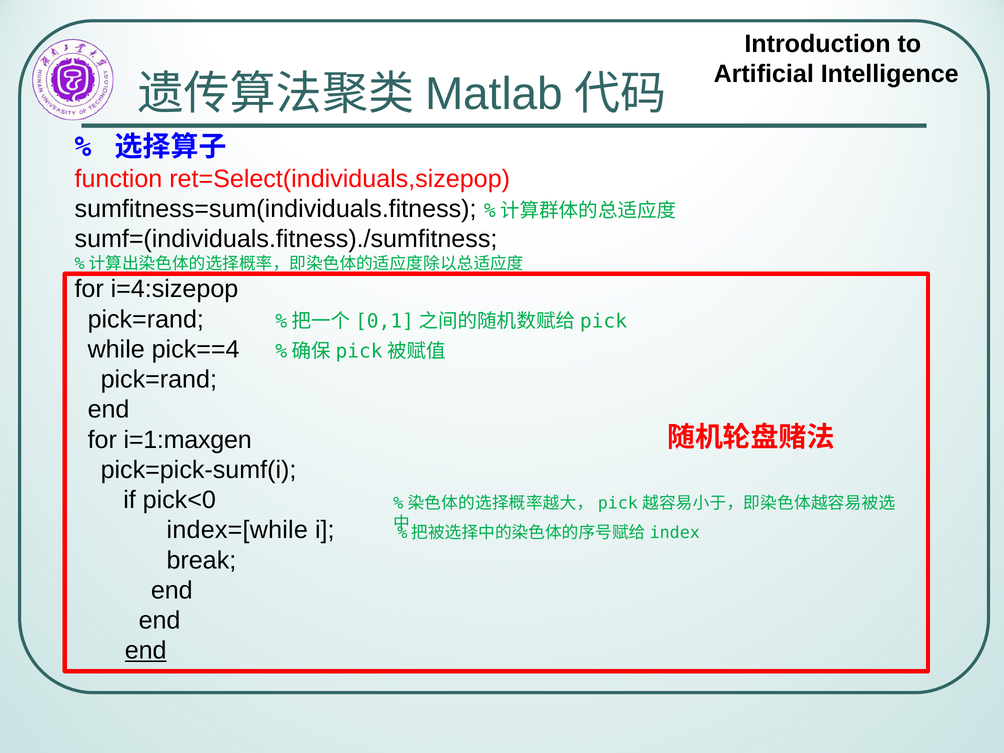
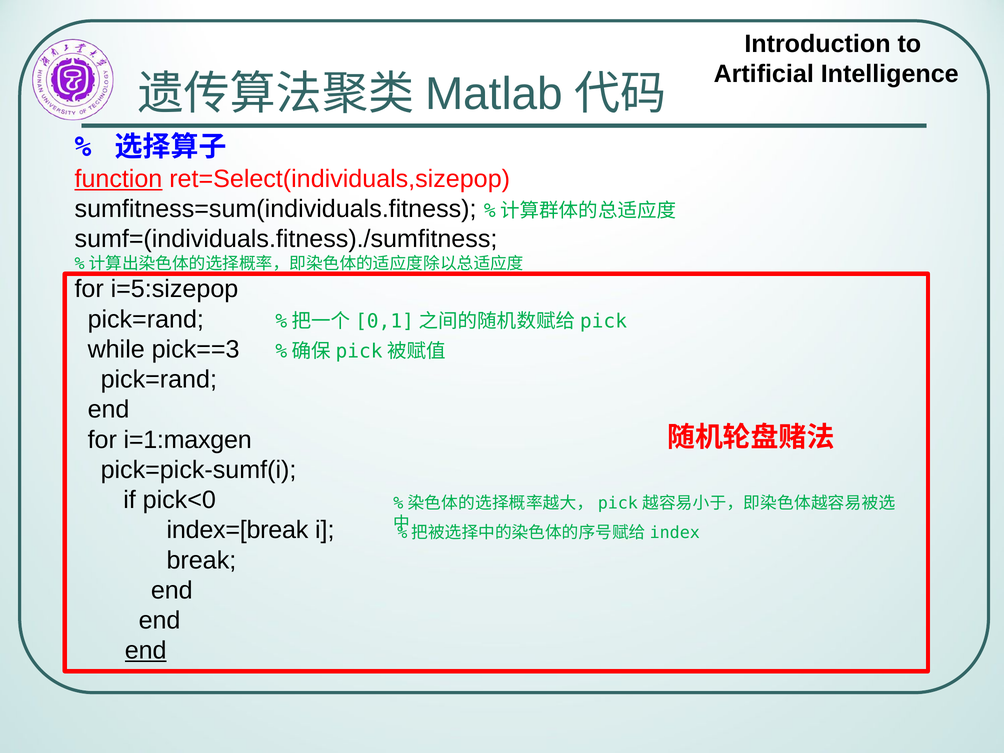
function underline: none -> present
i=4:sizepop: i=4:sizepop -> i=5:sizepop
pick==4: pick==4 -> pick==3
index=[while: index=[while -> index=[break
